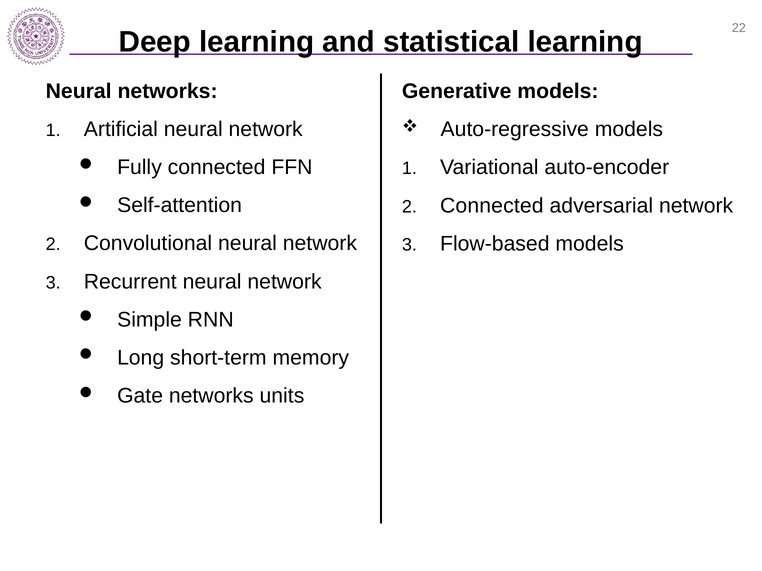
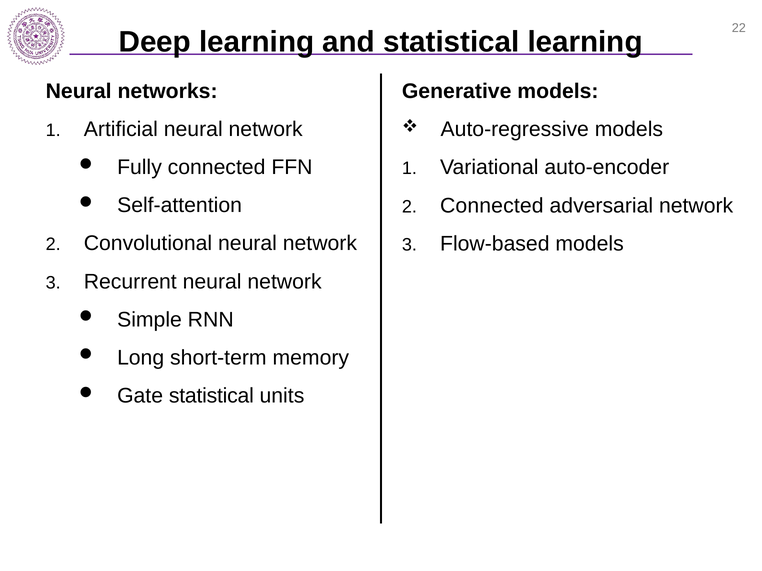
Gate networks: networks -> statistical
